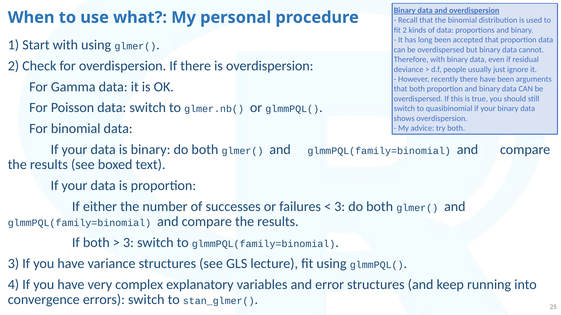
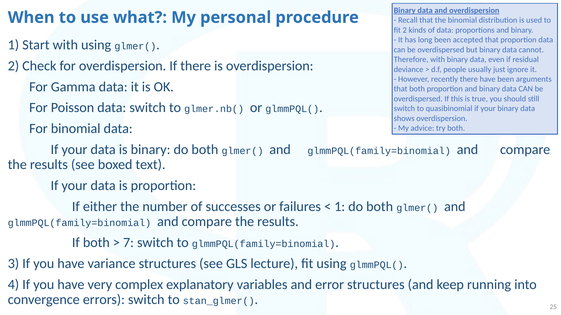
3 at (340, 207): 3 -> 1
3 at (128, 243): 3 -> 7
